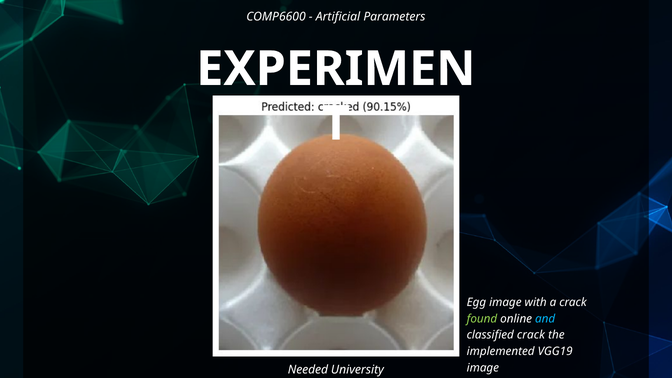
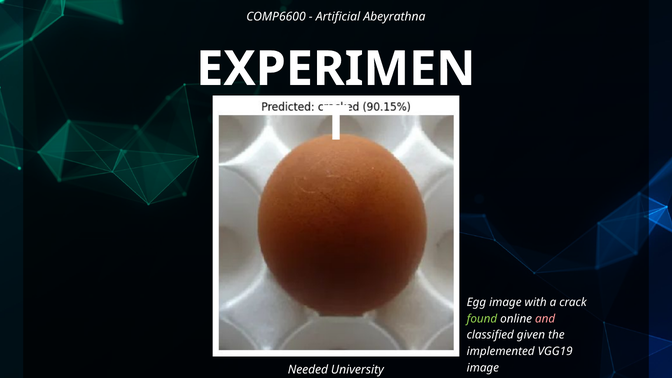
Parameters: Parameters -> Abeyrathna
and colour: light blue -> pink
classified crack: crack -> given
